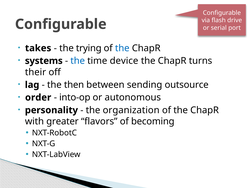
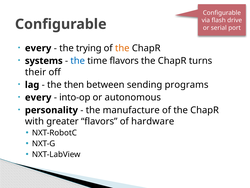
takes at (38, 48): takes -> every
the at (122, 48) colour: blue -> orange
time device: device -> flavors
outsource: outsource -> programs
order at (38, 97): order -> every
organization: organization -> manufacture
becoming: becoming -> hardware
